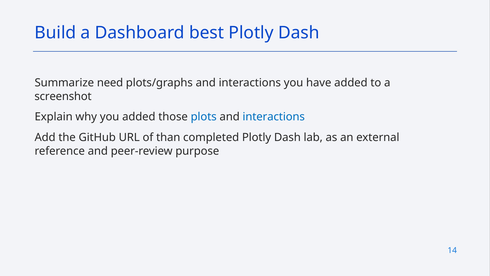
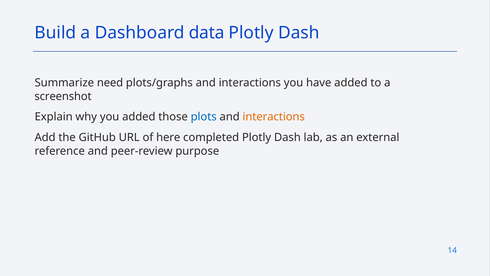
best: best -> data
interactions at (274, 117) colour: blue -> orange
than: than -> here
